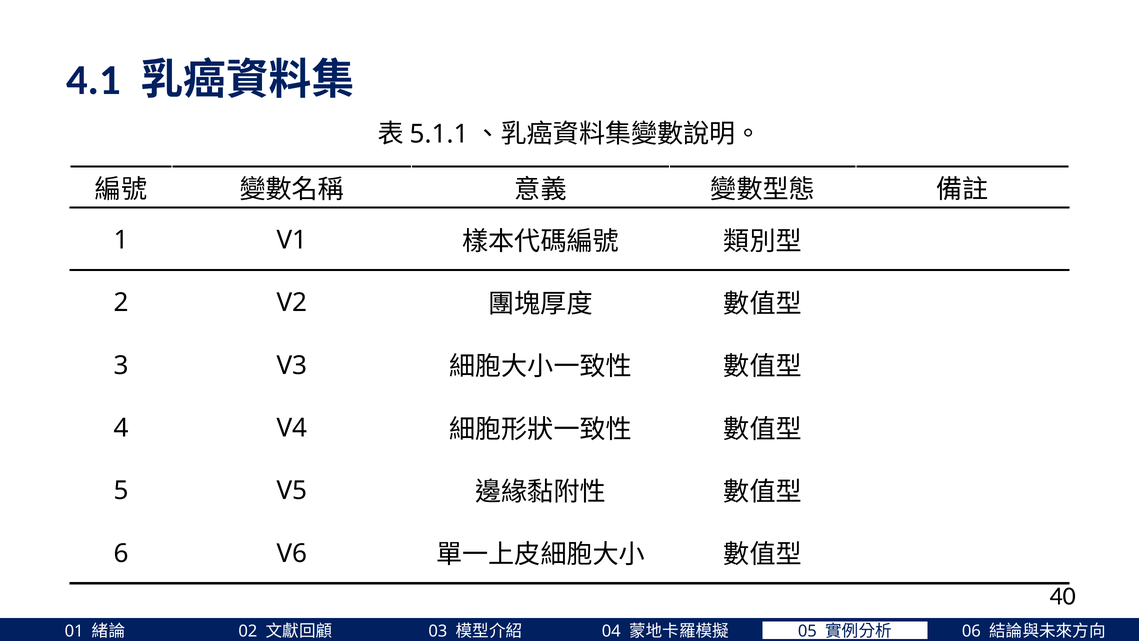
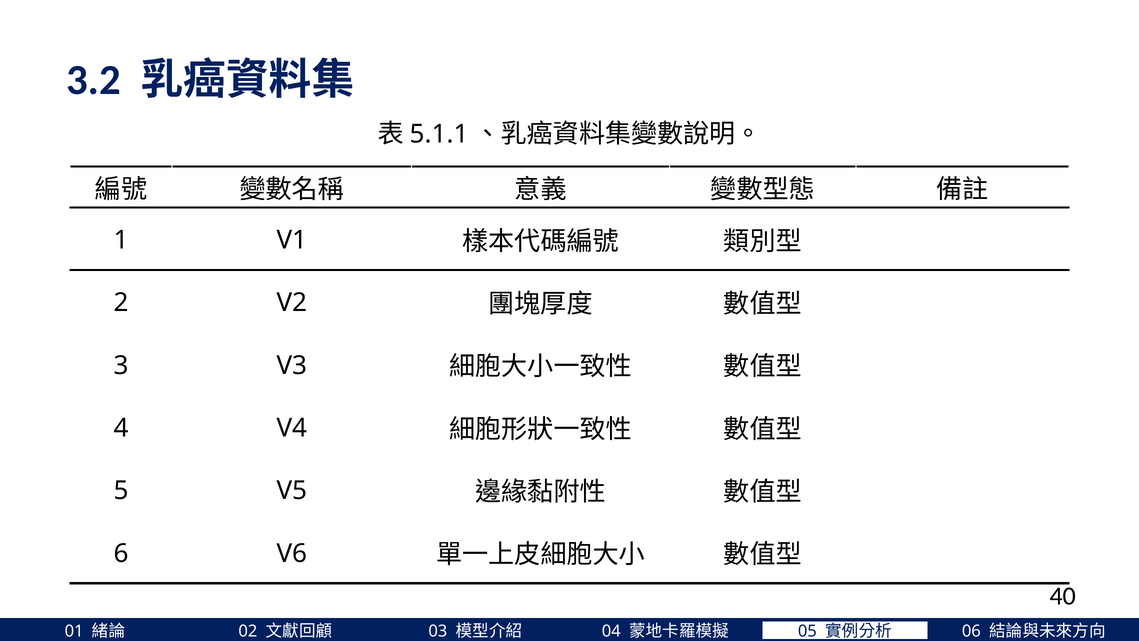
4.1: 4.1 -> 3.2
